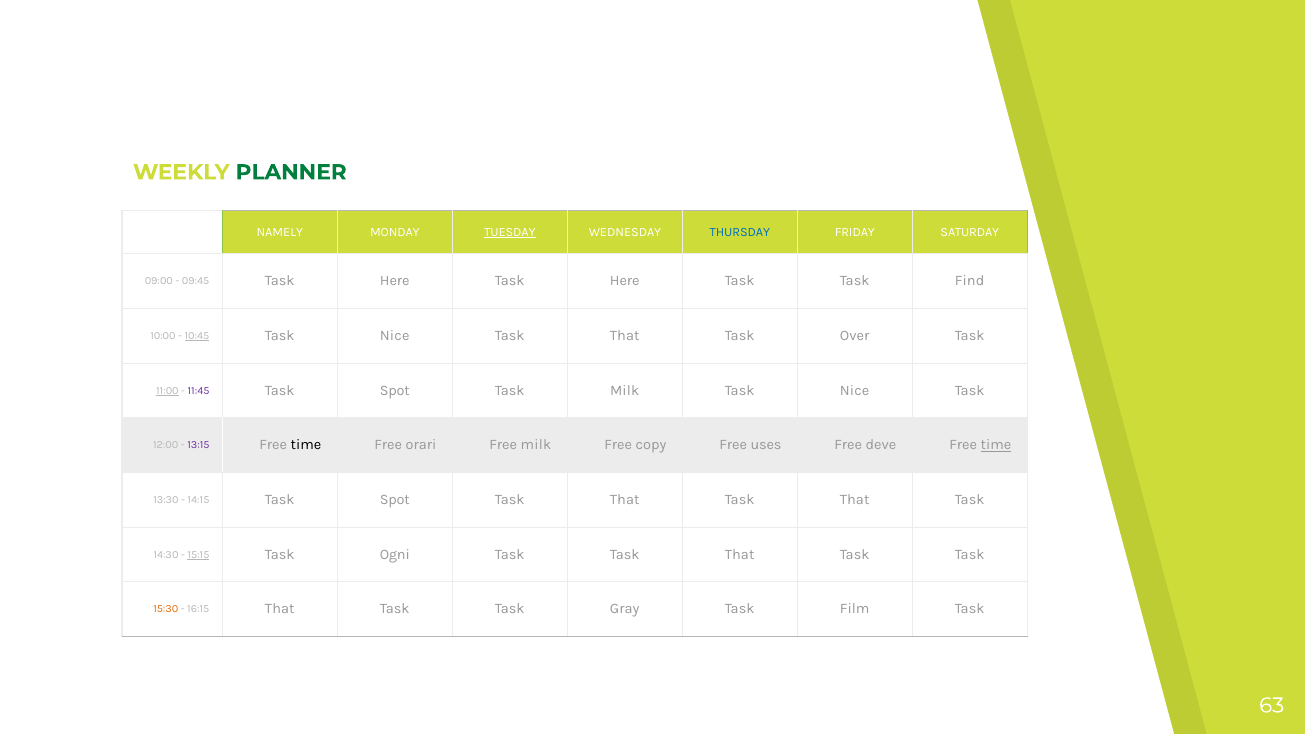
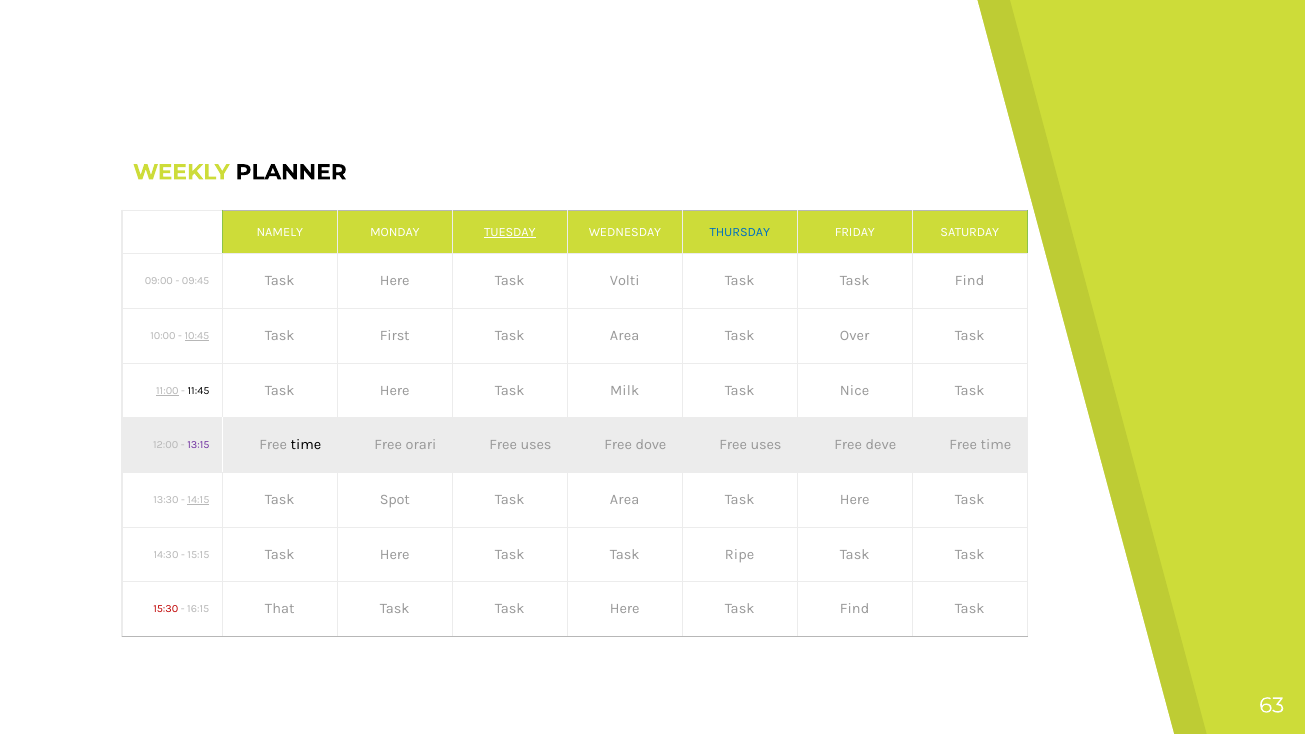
PLANNER colour: green -> black
Here at (625, 281): Here -> Volti
Nice at (395, 336): Nice -> First
That at (625, 336): That -> Area
11:45 colour: purple -> black
Spot at (395, 391): Spot -> Here
milk at (536, 445): milk -> uses
copy: copy -> dove
time at (996, 445) underline: present -> none
14:15 underline: none -> present
That at (625, 500): That -> Area
That at (855, 500): That -> Here
15:15 underline: present -> none
Ogni at (395, 555): Ogni -> Here
Task Task That: That -> Ripe
15:30 colour: orange -> red
Task Task Gray: Gray -> Here
Film at (855, 609): Film -> Find
